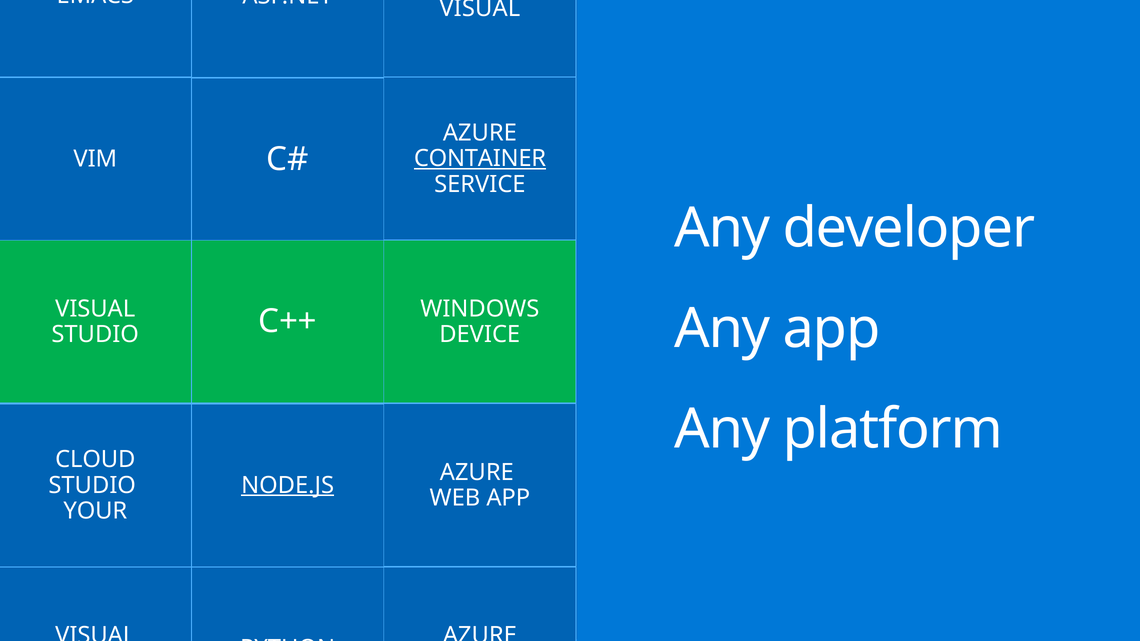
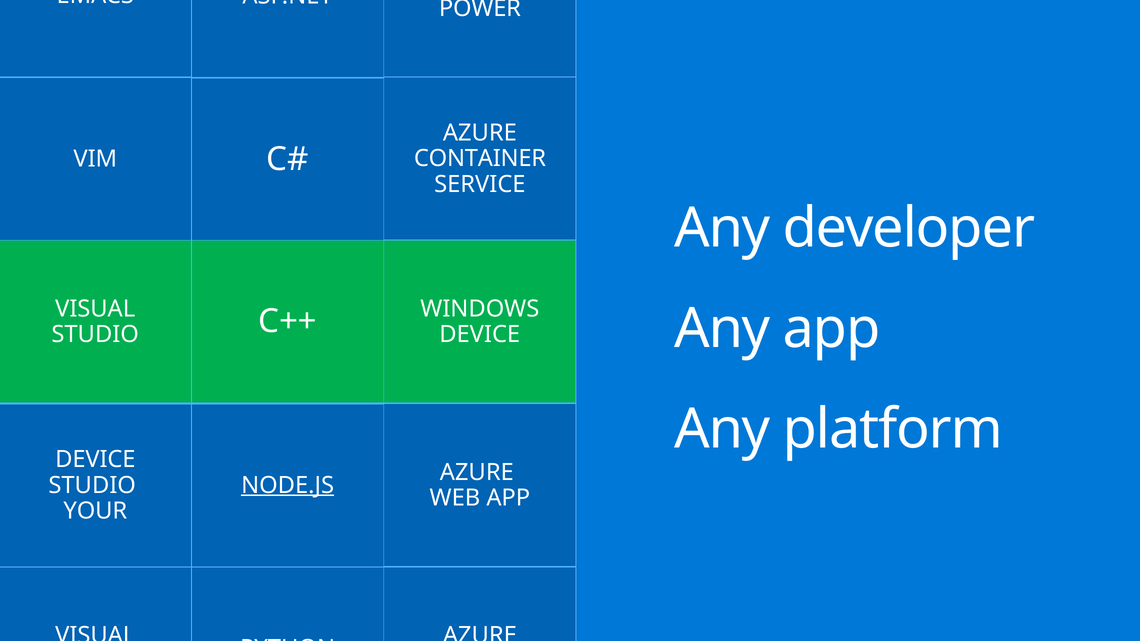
VISUAL at (480, 8): VISUAL -> POWER
CONTAINER underline: present -> none
CLOUD at (95, 460): CLOUD -> DEVICE
